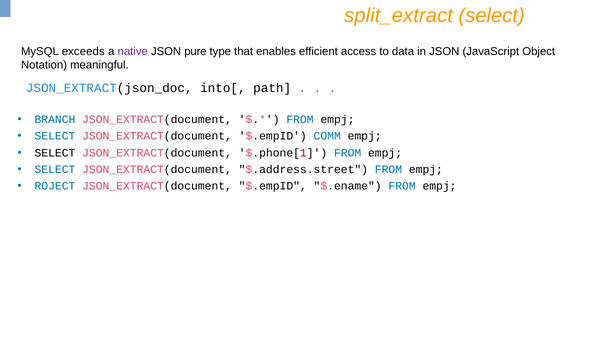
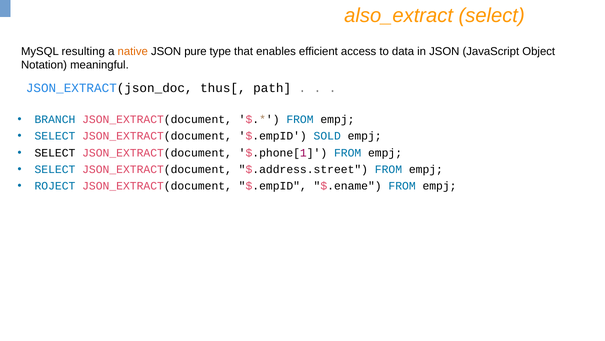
split_extract: split_extract -> also_extract
exceeds: exceeds -> resulting
native colour: purple -> orange
into[: into[ -> thus[
COMM: COMM -> SOLD
